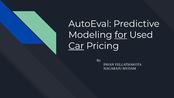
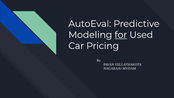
Car underline: present -> none
